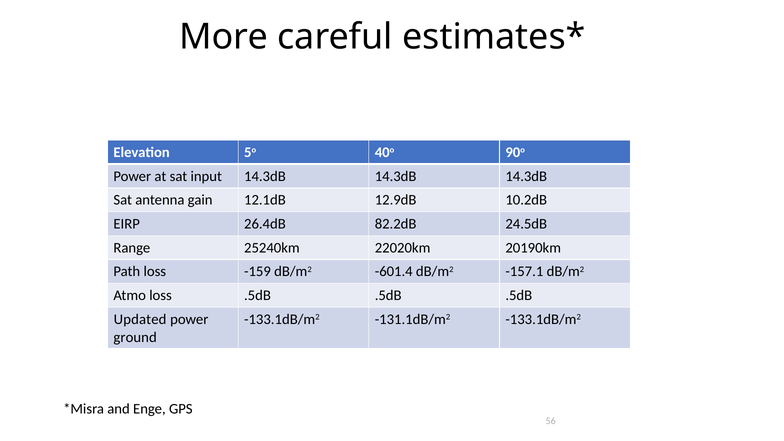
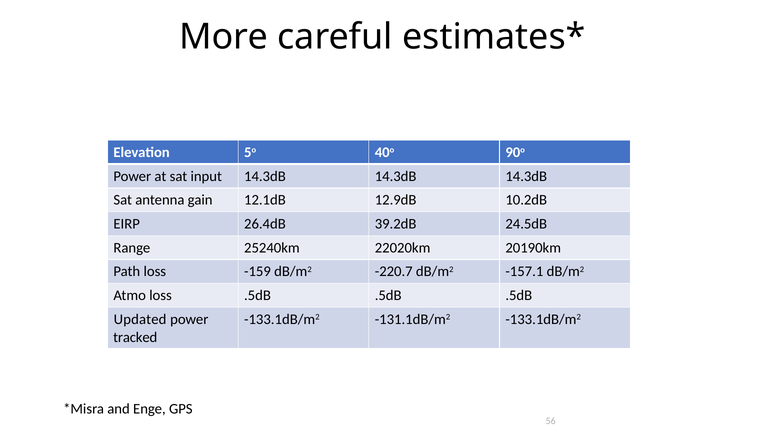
82.2dB: 82.2dB -> 39.2dB
-601.4: -601.4 -> -220.7
ground: ground -> tracked
